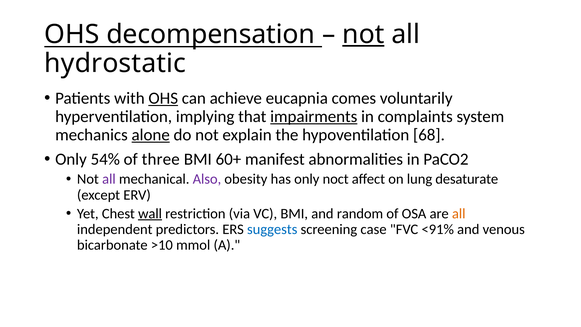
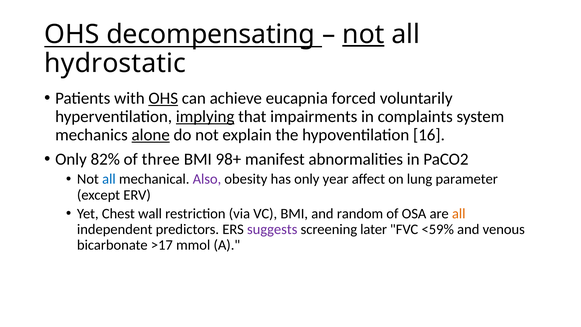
decompensation: decompensation -> decompensating
comes: comes -> forced
implying underline: none -> present
impairments underline: present -> none
68: 68 -> 16
54%: 54% -> 82%
60+: 60+ -> 98+
all at (109, 179) colour: purple -> blue
noct: noct -> year
desaturate: desaturate -> parameter
wall underline: present -> none
suggests colour: blue -> purple
case: case -> later
<91%: <91% -> <59%
>10: >10 -> >17
